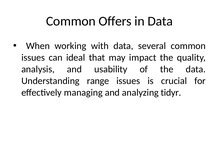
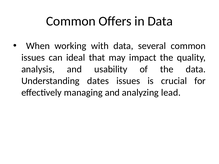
range: range -> dates
tidyr: tidyr -> lead
